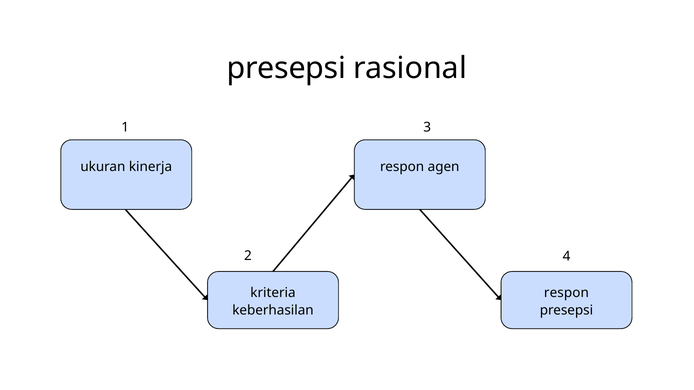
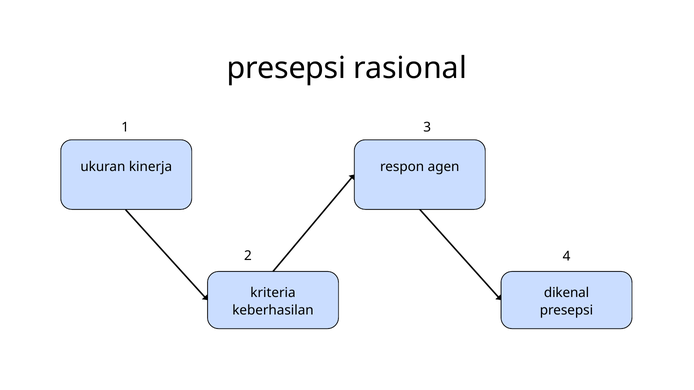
respon at (566, 293): respon -> dikenal
